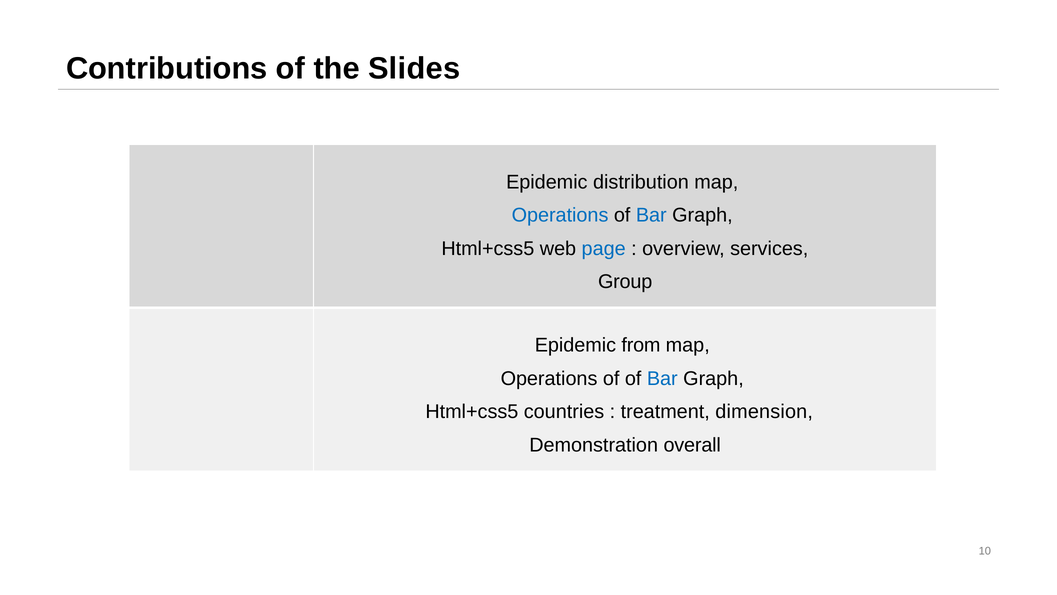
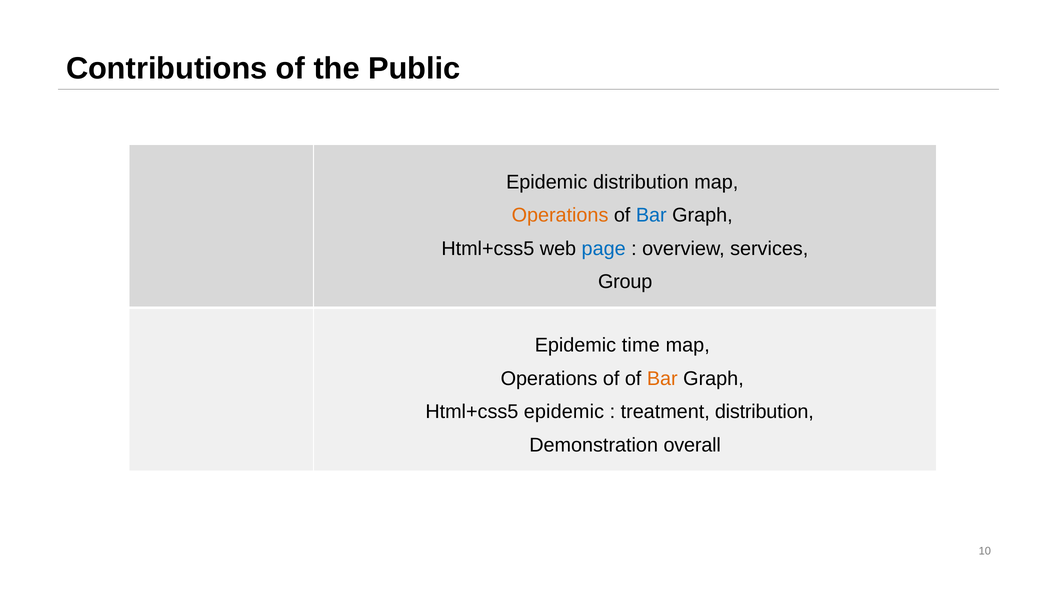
Slides: Slides -> Public
Operations at (560, 215) colour: blue -> orange
from: from -> time
Bar at (662, 378) colour: blue -> orange
Html+css5 countries: countries -> epidemic
treatment dimension: dimension -> distribution
